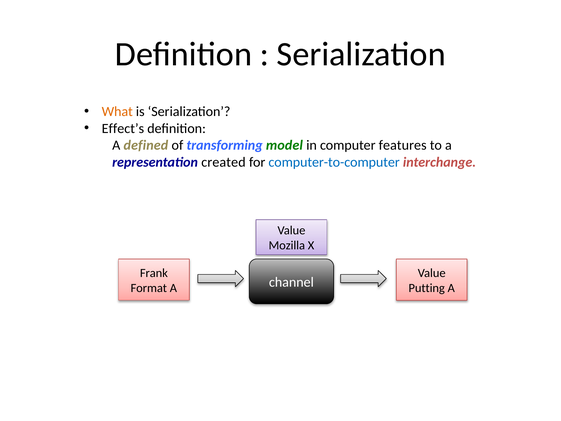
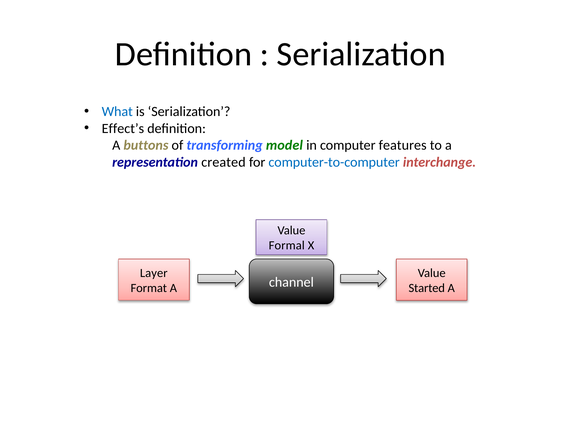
What colour: orange -> blue
defined: defined -> buttons
Mozilla: Mozilla -> Formal
Frank: Frank -> Layer
Putting: Putting -> Started
